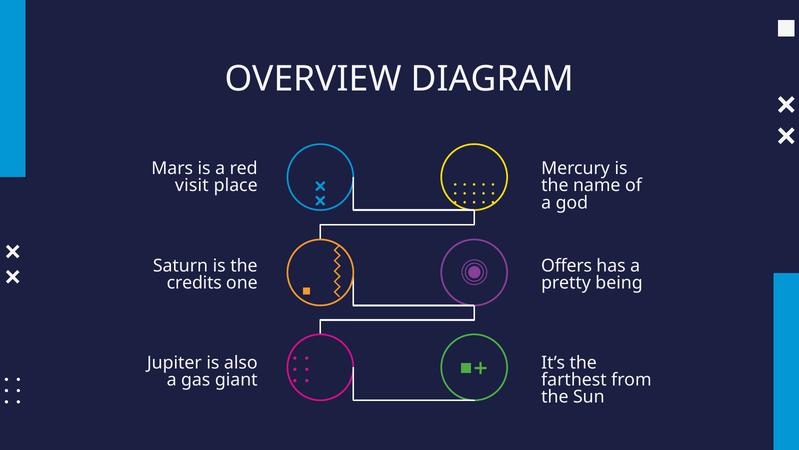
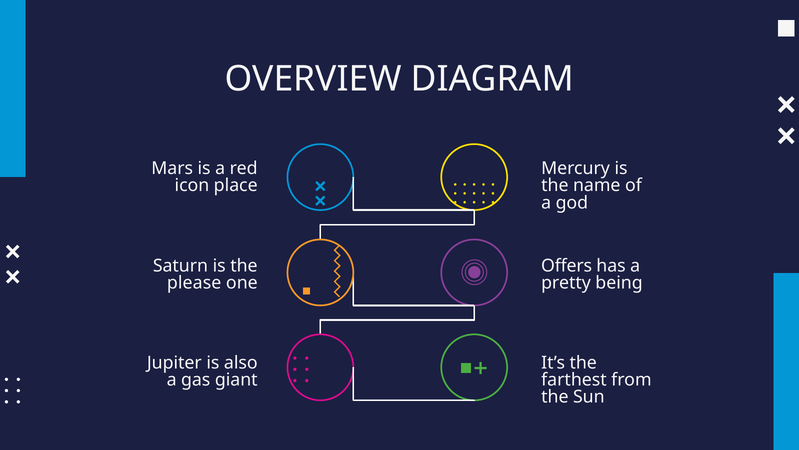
visit: visit -> icon
credits: credits -> please
